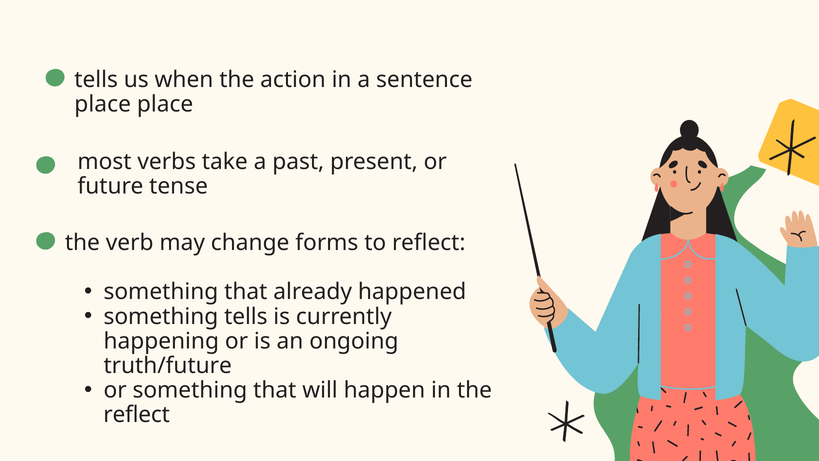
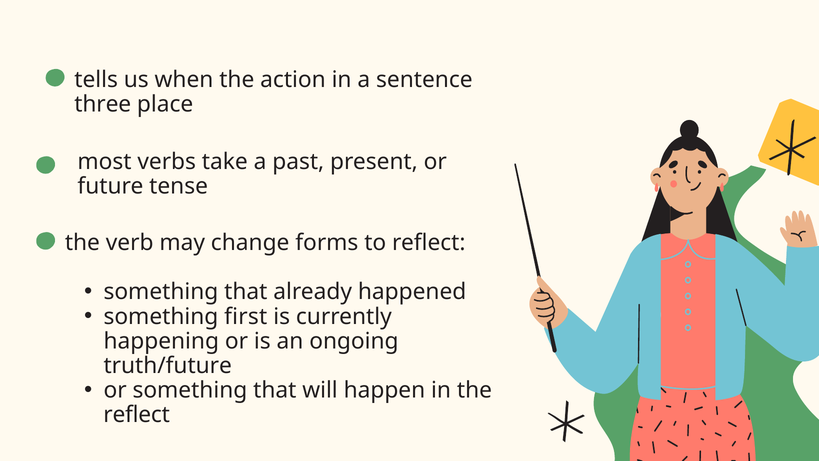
place at (103, 104): place -> three
something tells: tells -> first
